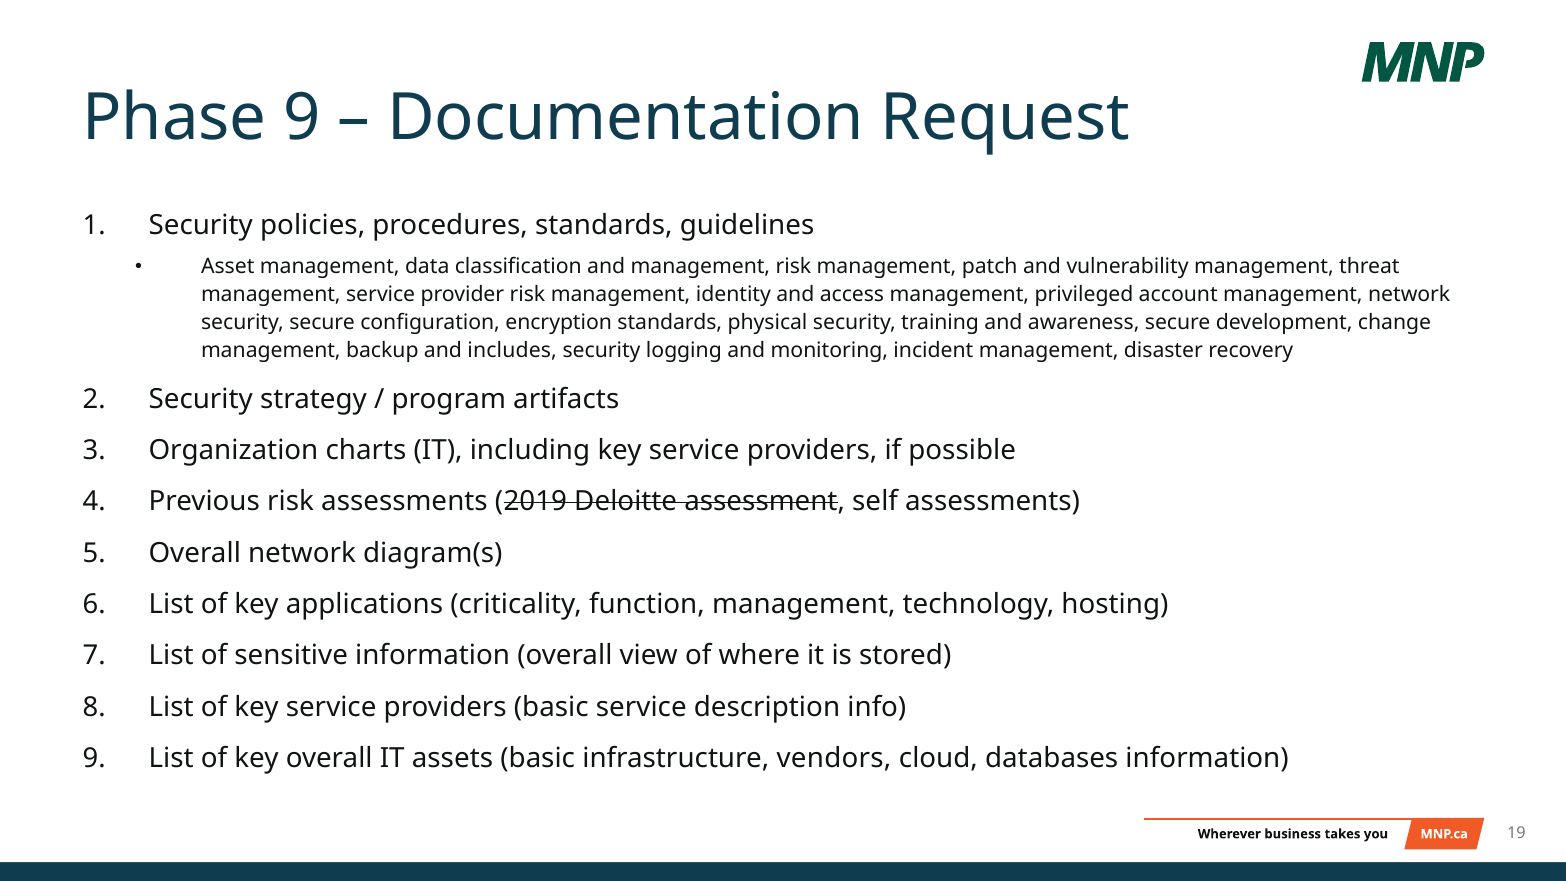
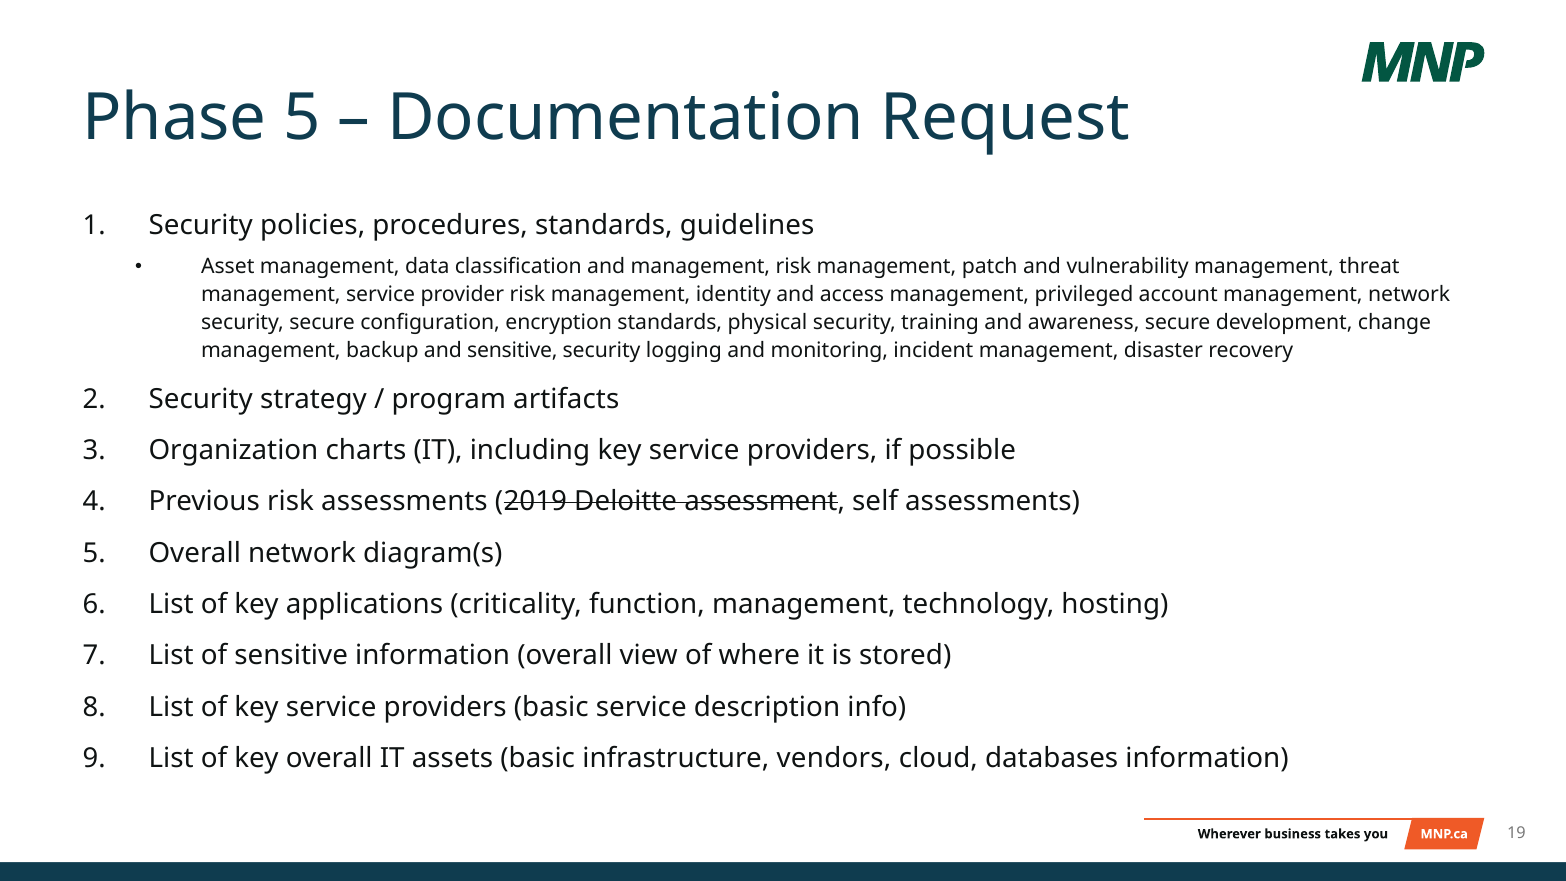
Phase 9: 9 -> 5
and includes: includes -> sensitive
